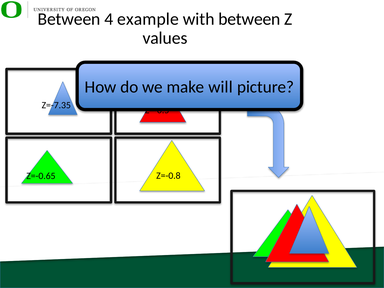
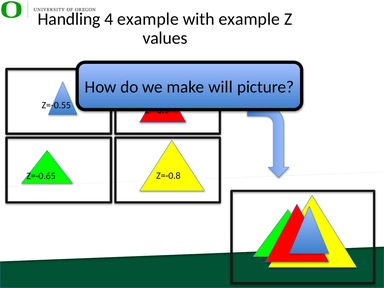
Between at (69, 19): Between -> Handling
with between: between -> example
Z=-7.35: Z=-7.35 -> Z=-0.55
